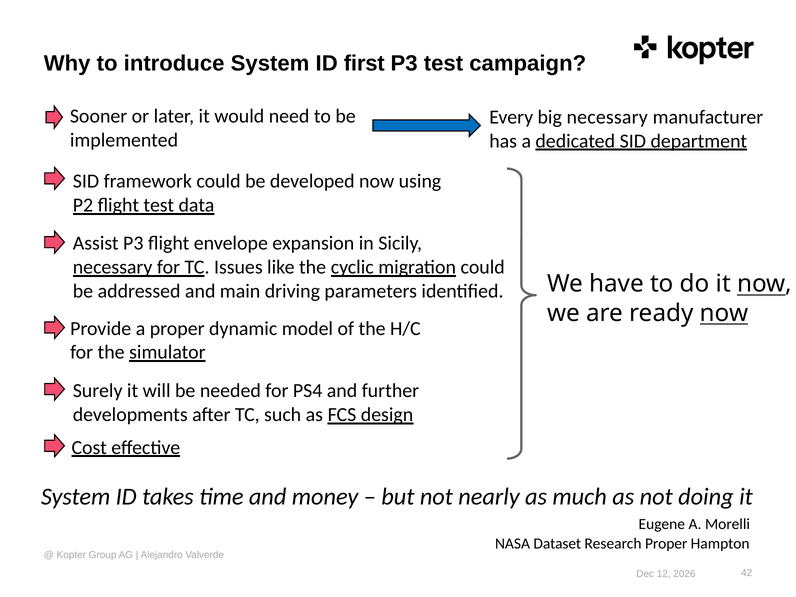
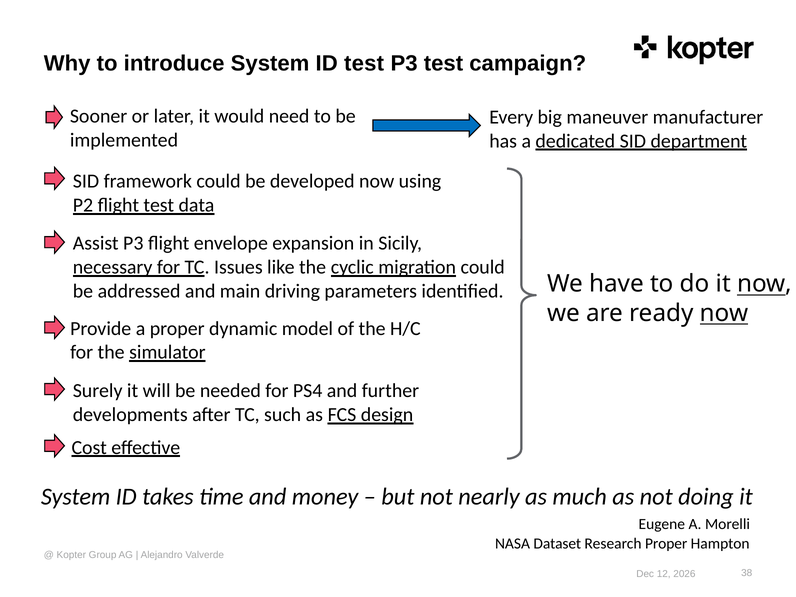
ID first: first -> test
big necessary: necessary -> maneuver
42: 42 -> 38
